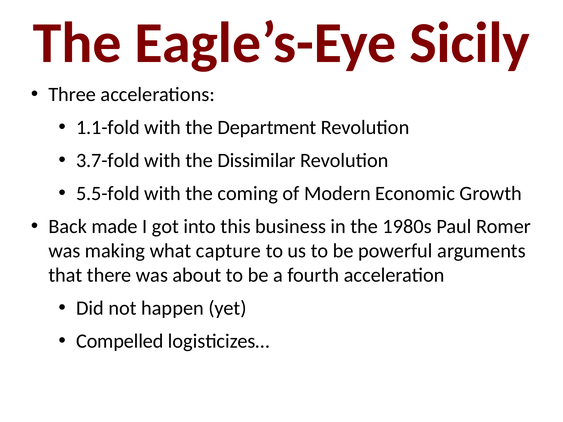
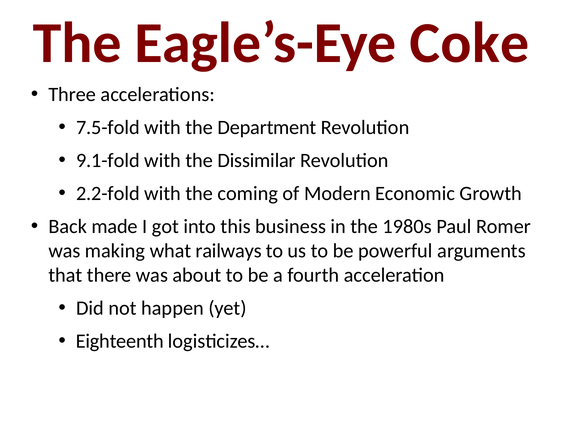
Sicily: Sicily -> Coke
1.1-fold: 1.1-fold -> 7.5-fold
3.7-fold: 3.7-fold -> 9.1-fold
5.5-fold: 5.5-fold -> 2.2-fold
capture: capture -> railways
Compelled: Compelled -> Eighteenth
